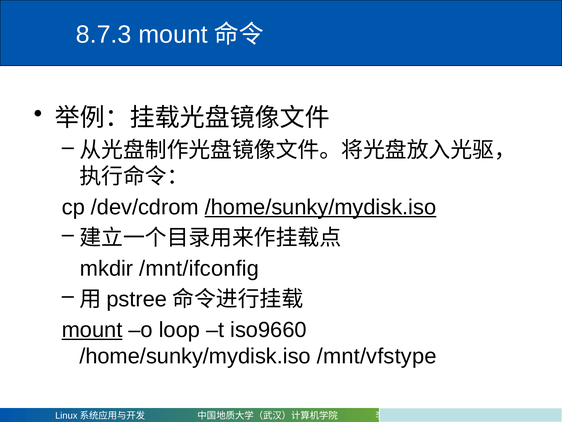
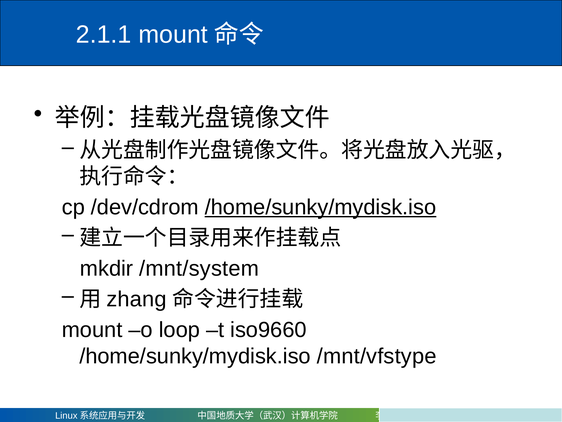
8.7.3: 8.7.3 -> 2.1.1
/mnt/ifconfig: /mnt/ifconfig -> /mnt/system
pstree: pstree -> zhang
mount at (92, 330) underline: present -> none
